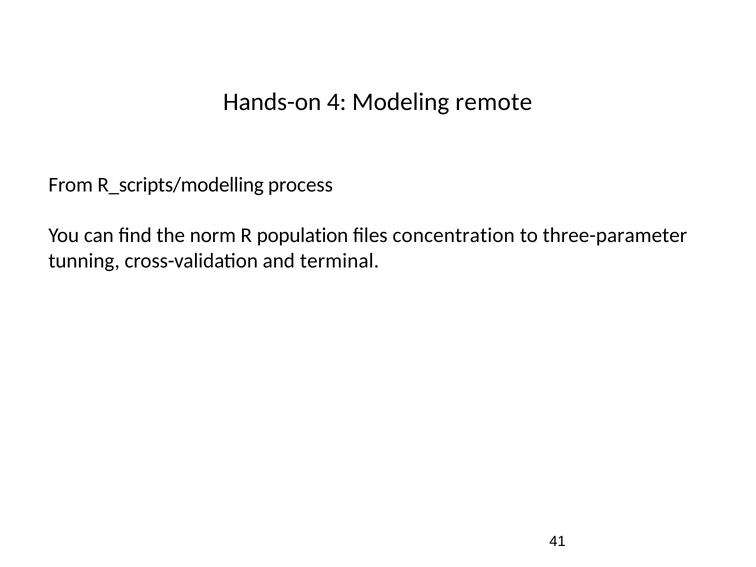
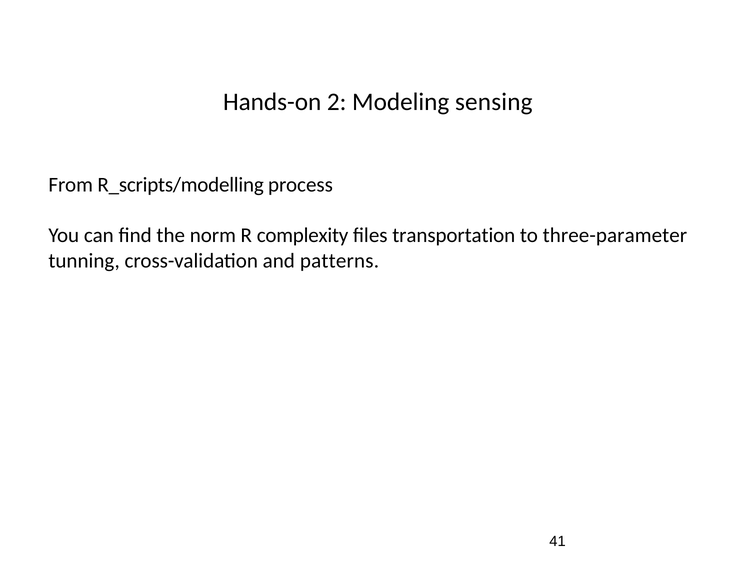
4: 4 -> 2
remote: remote -> sensing
population: population -> complexity
concentration: concentration -> transportation
terminal: terminal -> patterns
